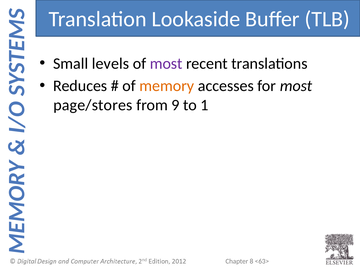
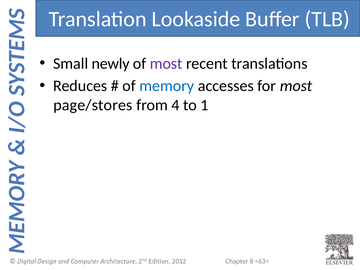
levels: levels -> newly
memory colour: orange -> blue
9: 9 -> 4
